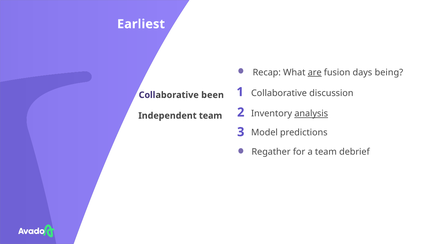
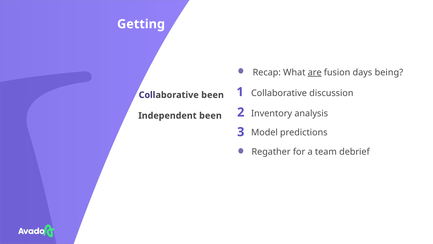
Earliest: Earliest -> Getting
analysis underline: present -> none
Independent team: team -> been
